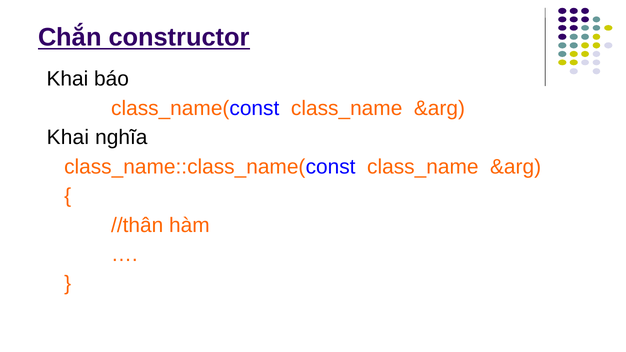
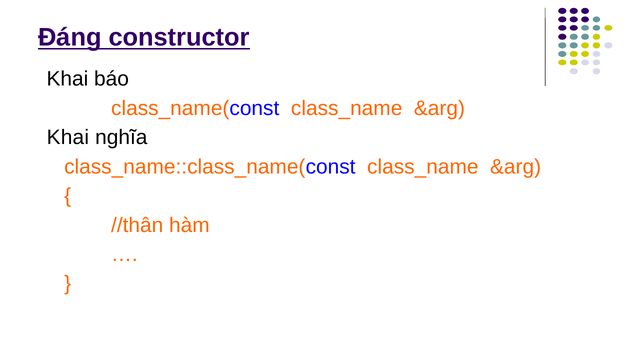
Chắn: Chắn -> Đáng
